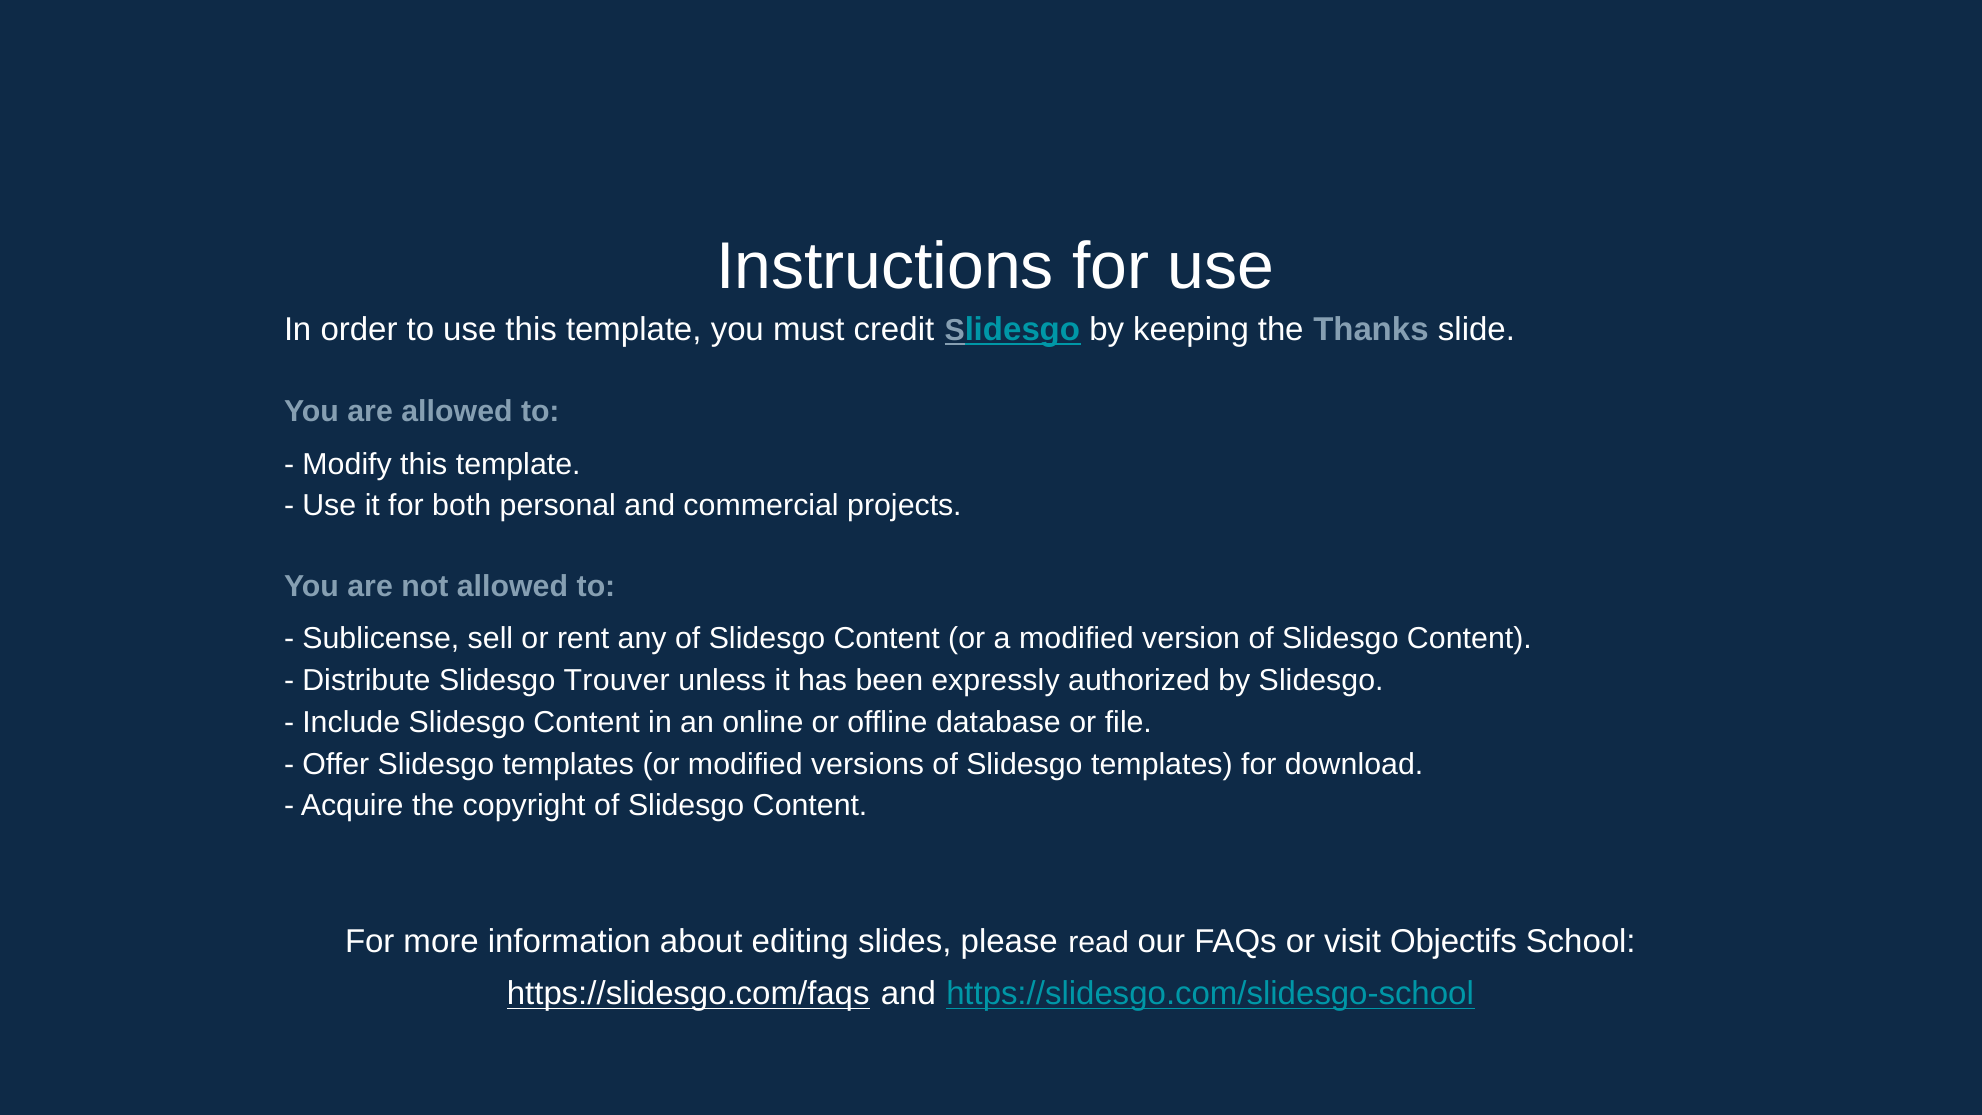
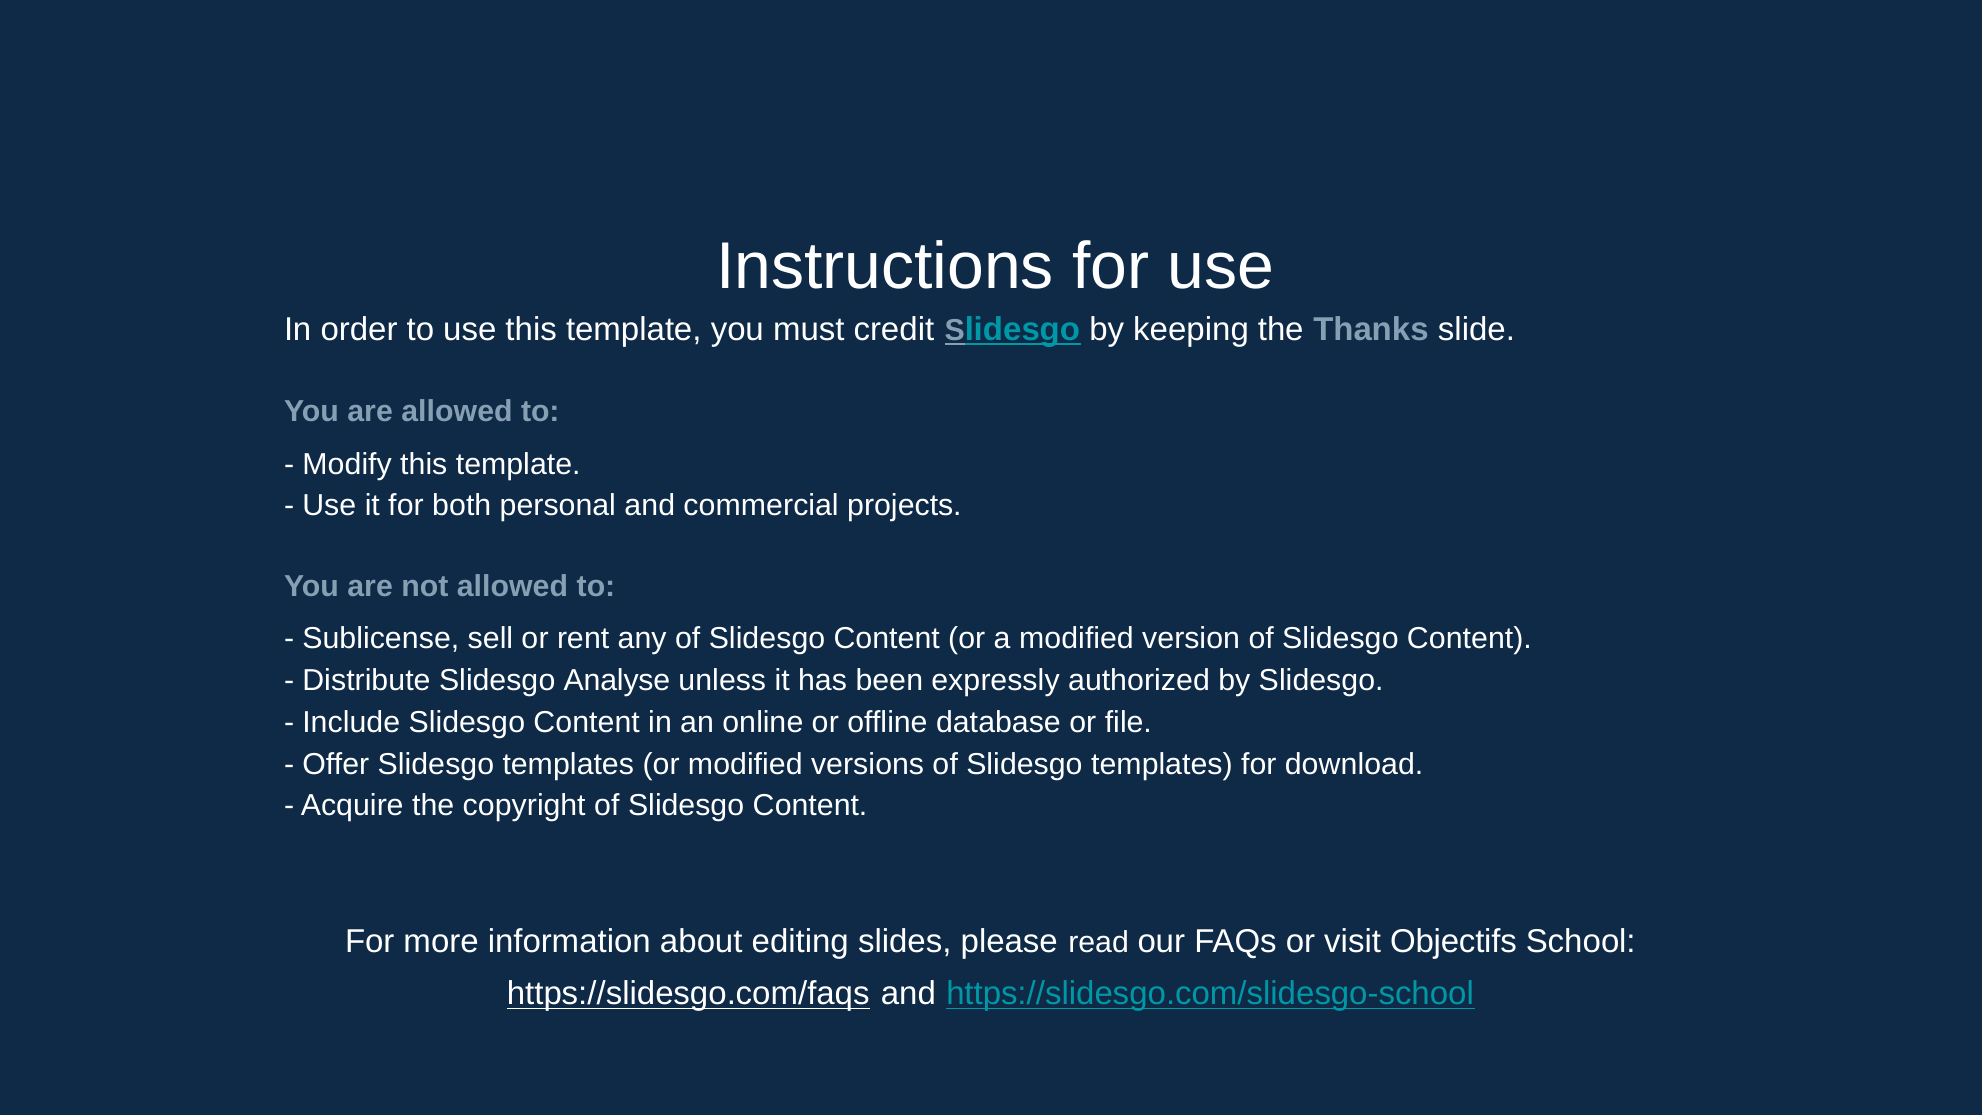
Trouver: Trouver -> Analyse
